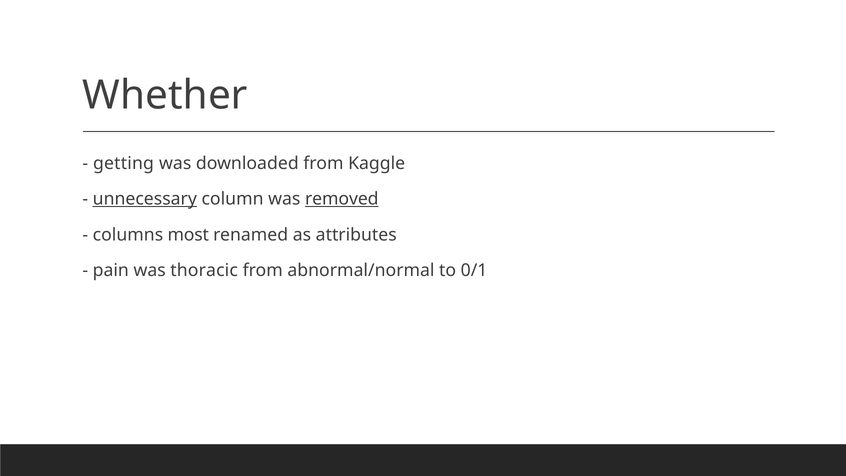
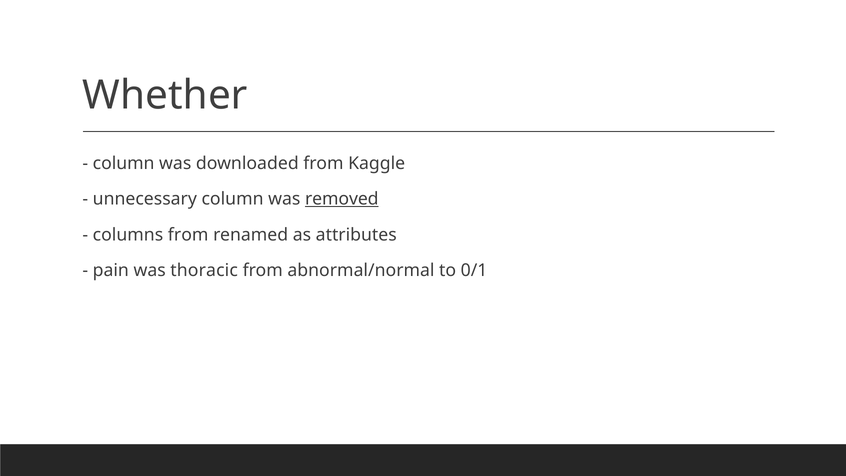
getting at (124, 163): getting -> column
unnecessary underline: present -> none
columns most: most -> from
